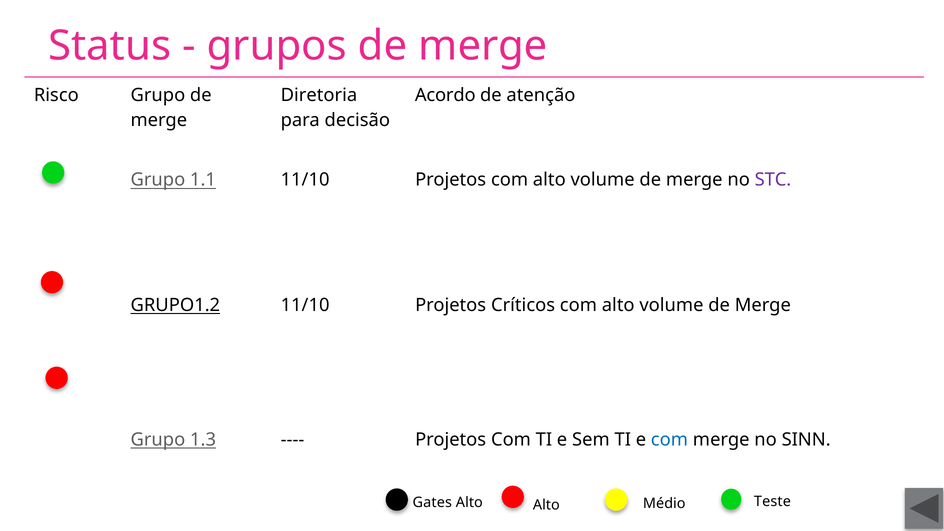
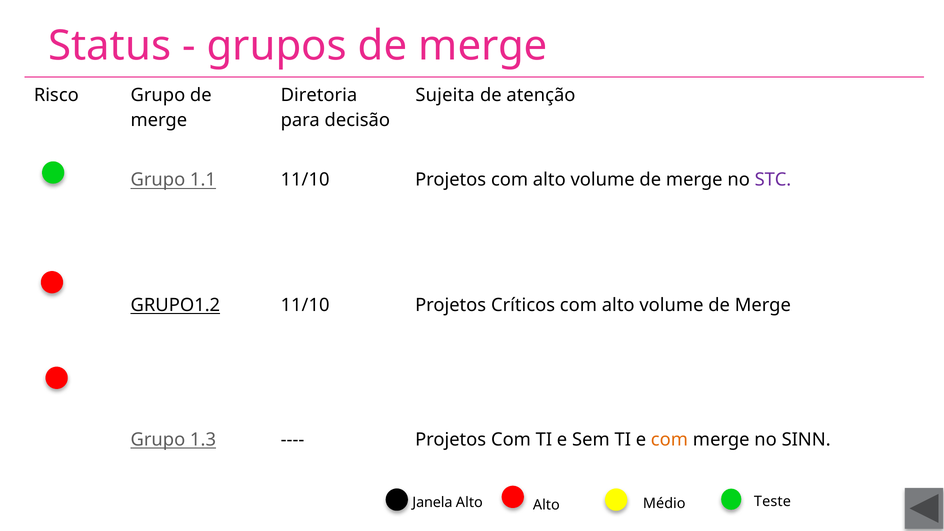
Acordo: Acordo -> Sujeita
com at (669, 440) colour: blue -> orange
Gates: Gates -> Janela
